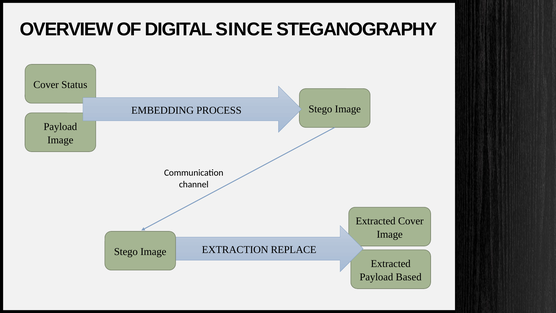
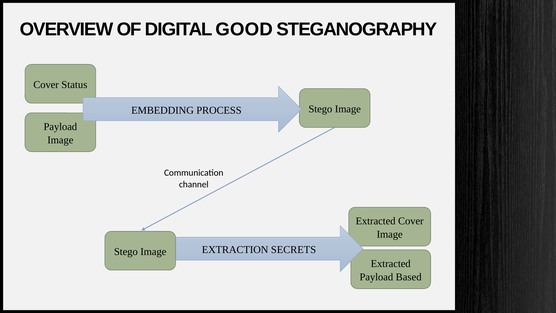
SINCE: SINCE -> GOOD
REPLACE: REPLACE -> SECRETS
